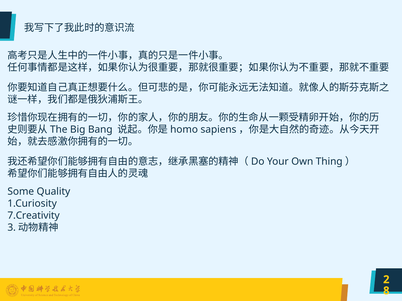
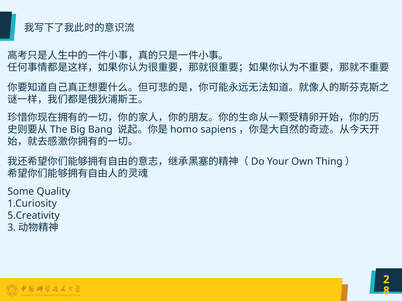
7.Creativity: 7.Creativity -> 5.Creativity
